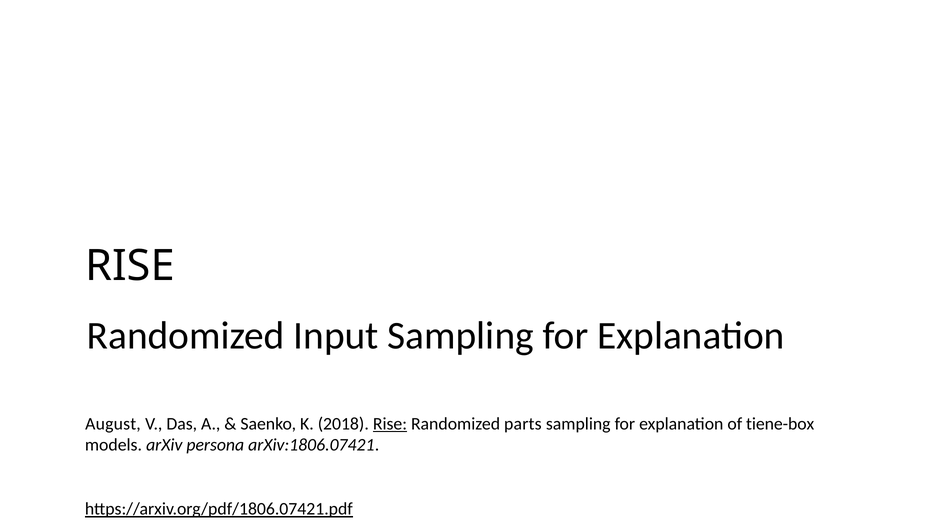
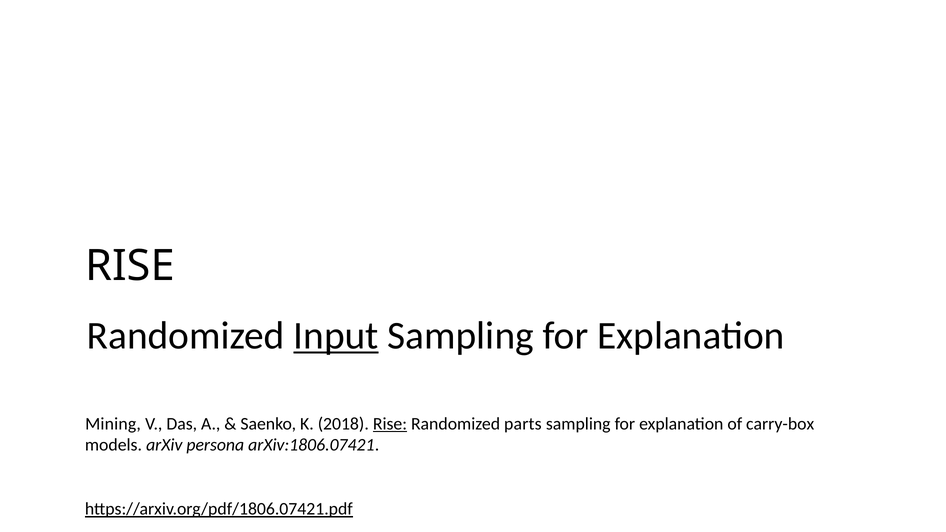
Input underline: none -> present
August: August -> Mining
tiene-box: tiene-box -> carry-box
